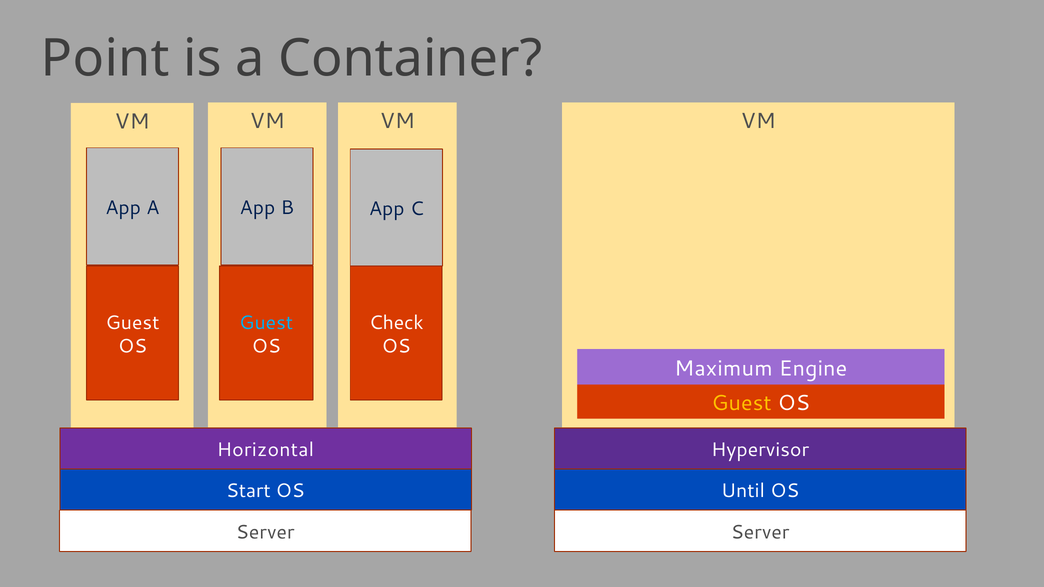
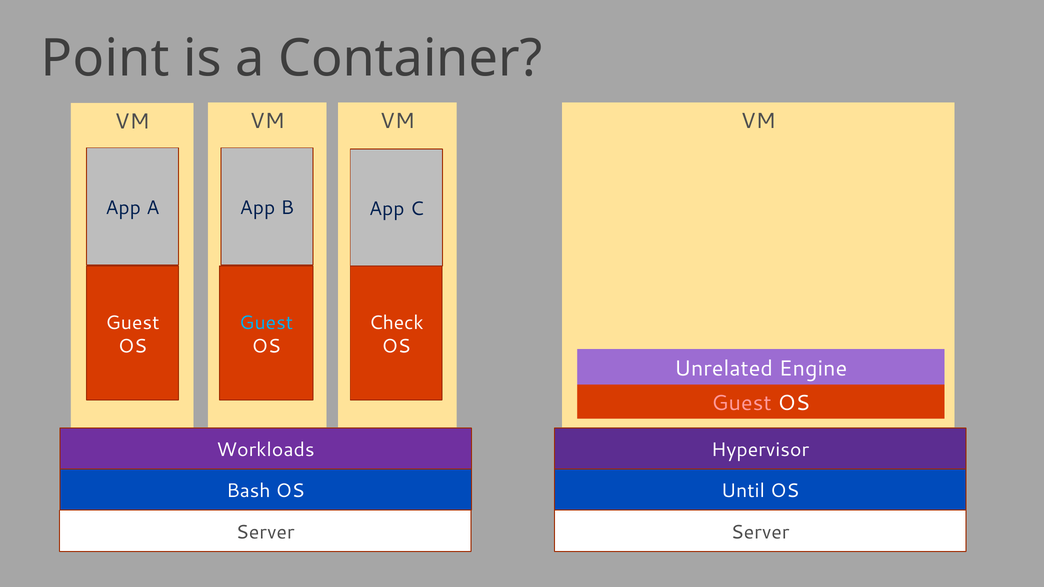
Maximum: Maximum -> Unrelated
Guest at (742, 403) colour: yellow -> pink
Horizontal: Horizontal -> Workloads
Start: Start -> Bash
